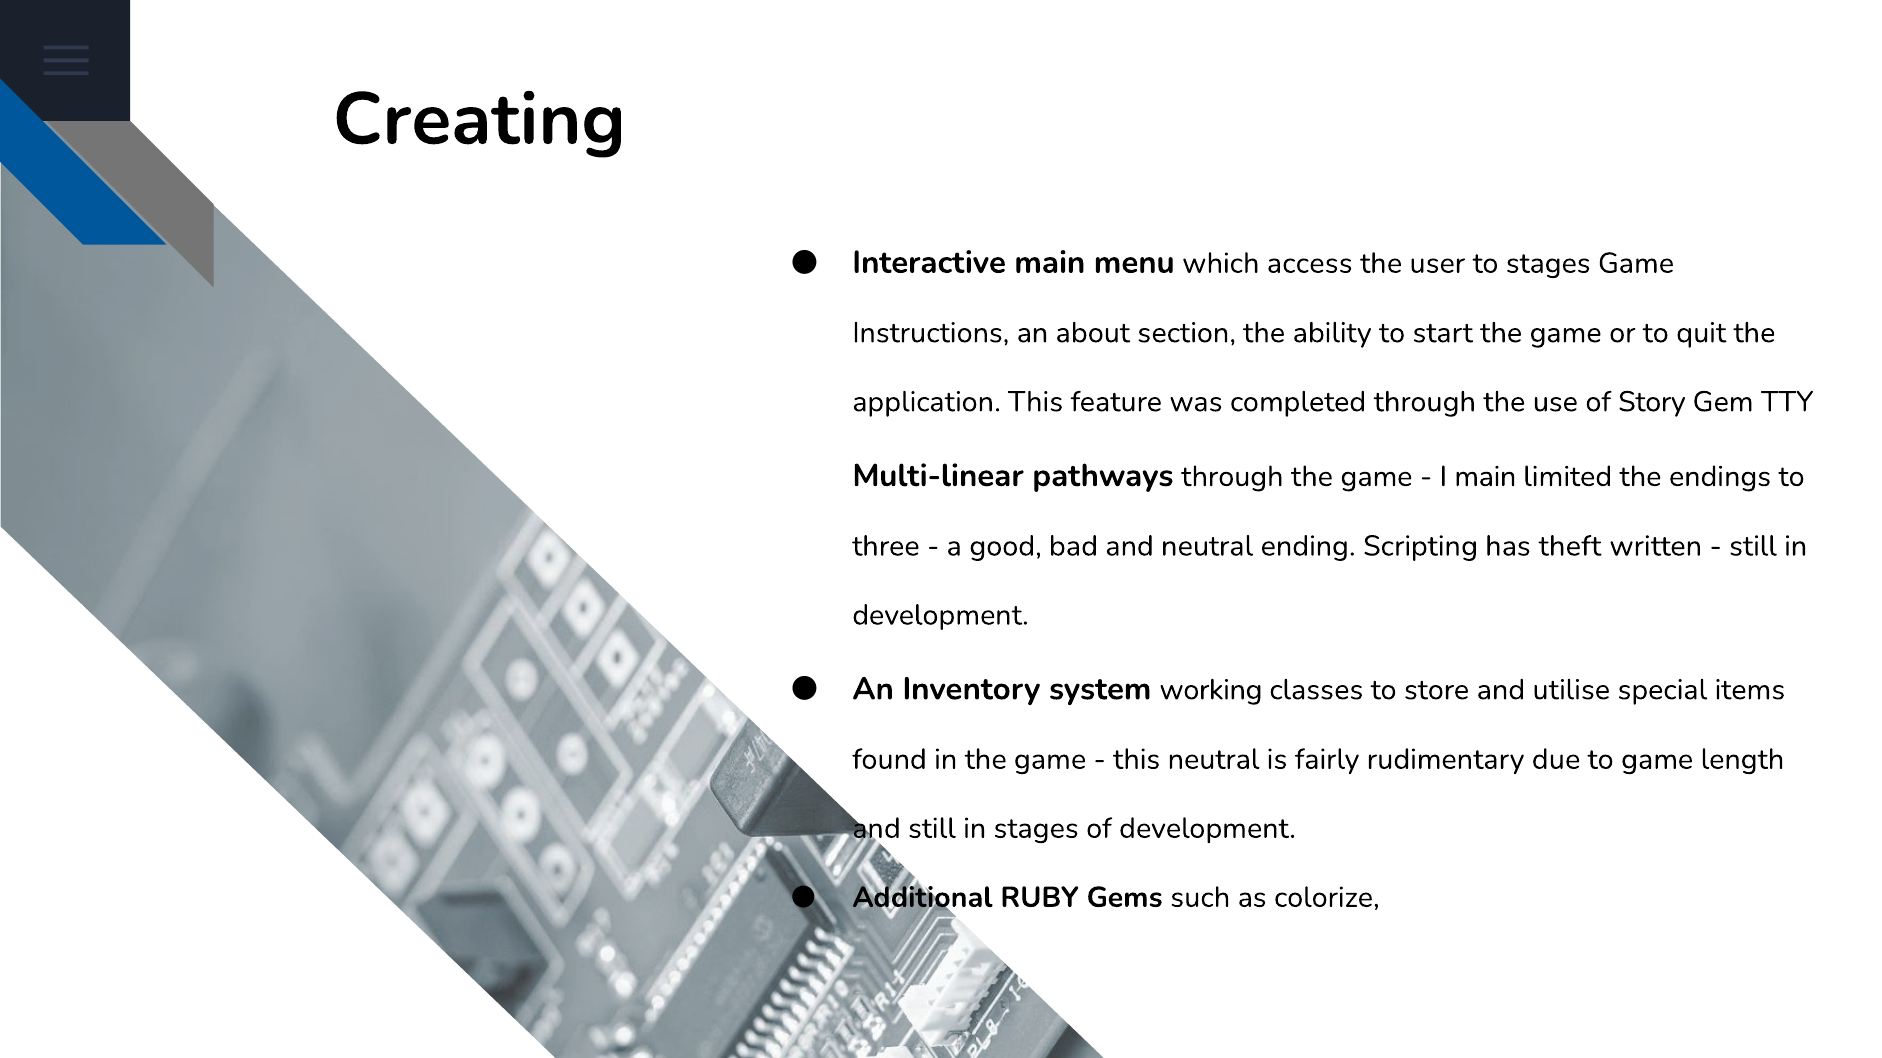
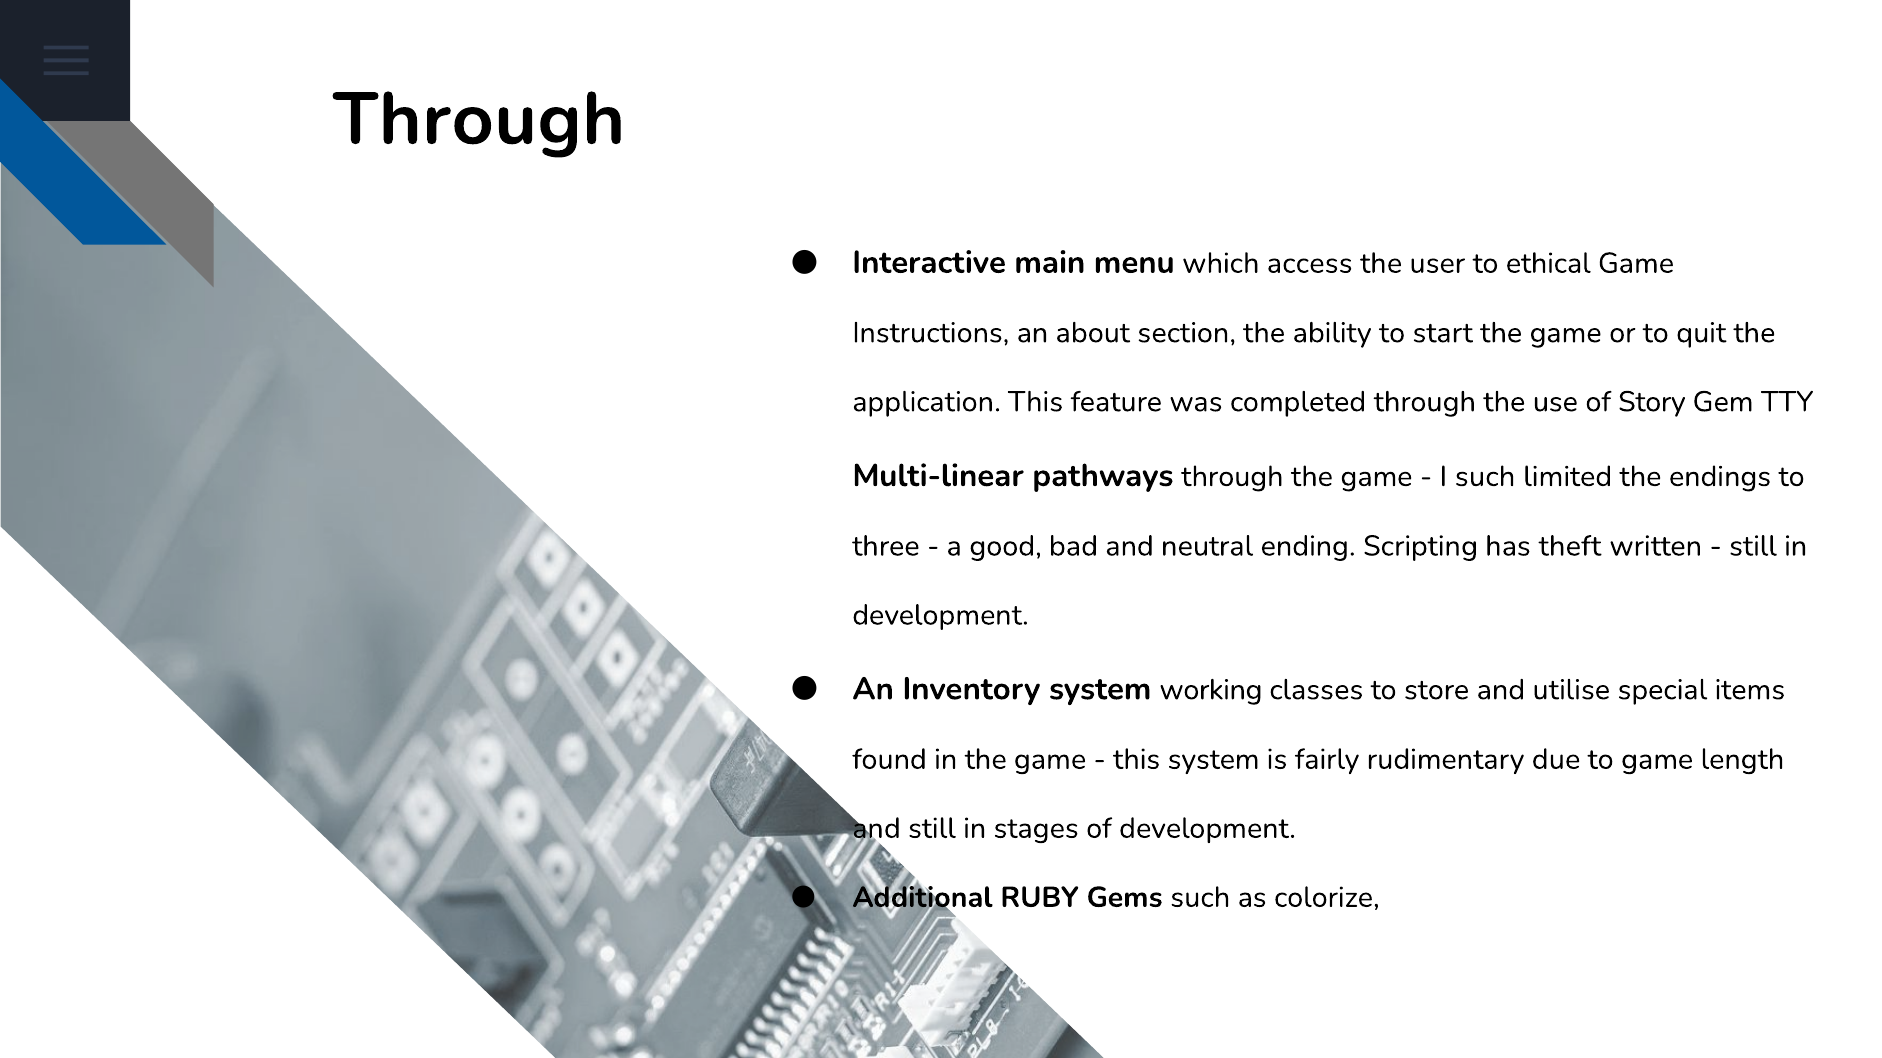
Creating at (479, 120): Creating -> Through
to stages: stages -> ethical
I main: main -> such
this neutral: neutral -> system
